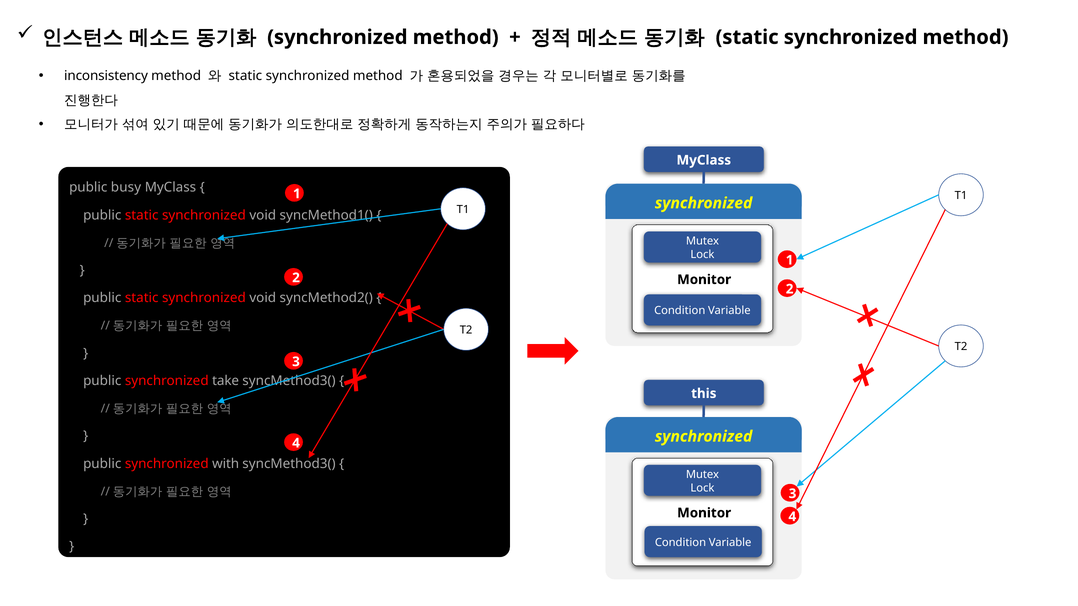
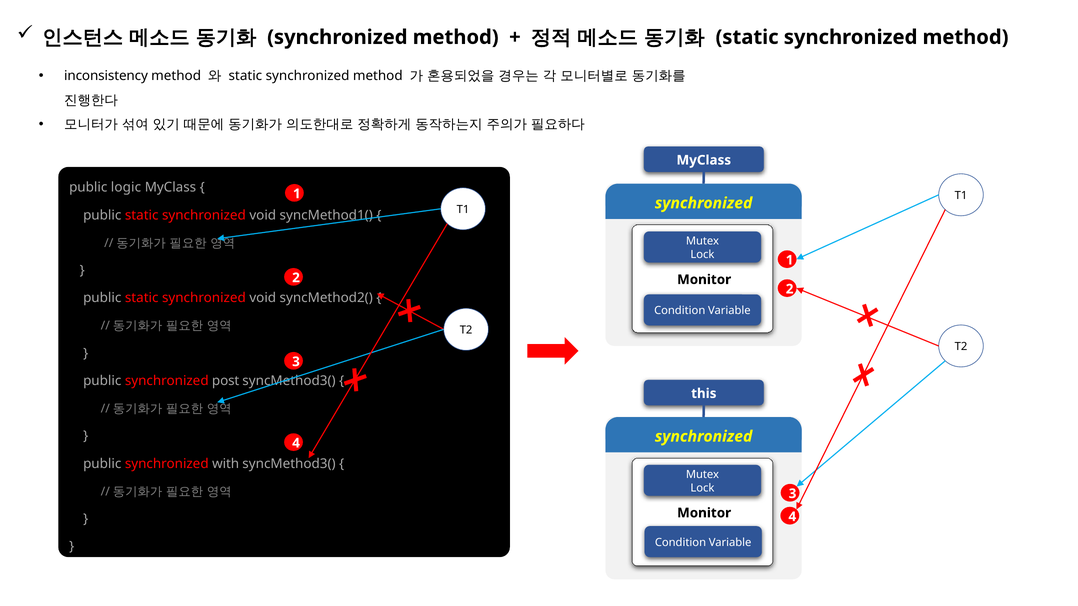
busy: busy -> logic
take: take -> post
